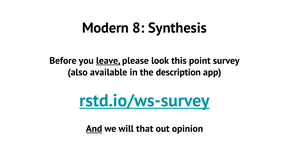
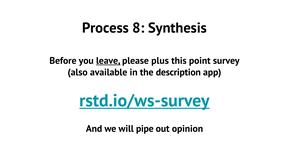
Modern: Modern -> Process
look: look -> plus
And underline: present -> none
that: that -> pipe
